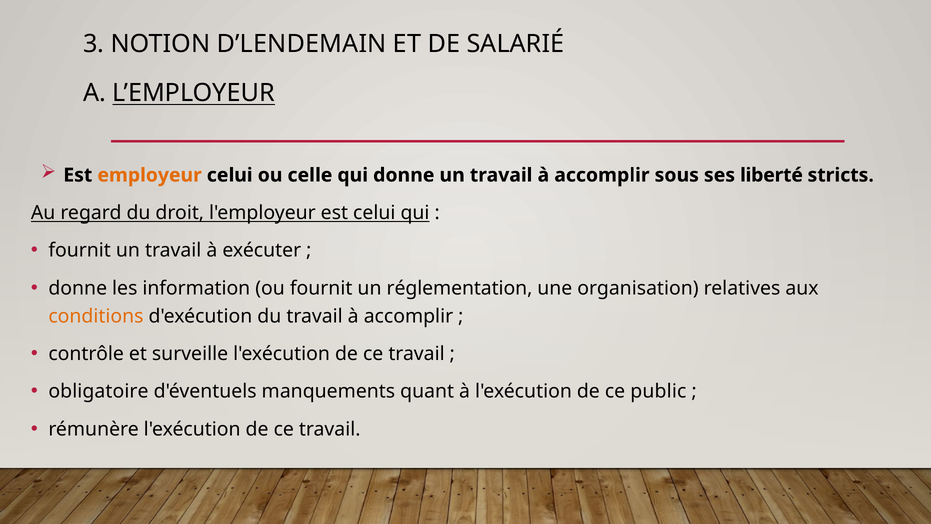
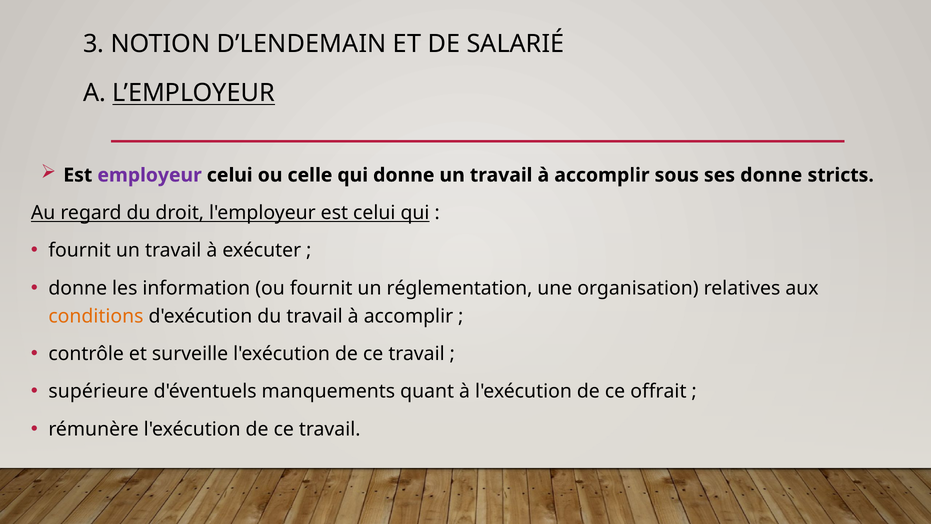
employeur colour: orange -> purple
ses liberté: liberté -> donne
obligatoire: obligatoire -> supérieure
public: public -> offrait
